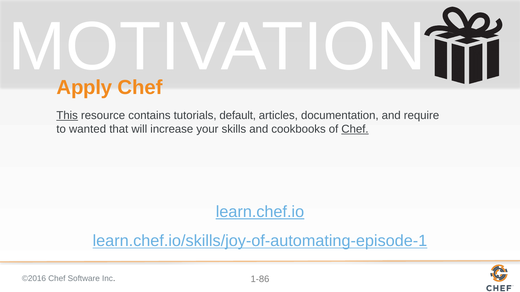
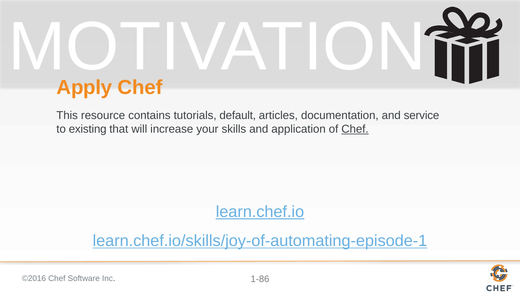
This underline: present -> none
require: require -> service
wanted: wanted -> existing
cookbooks: cookbooks -> application
